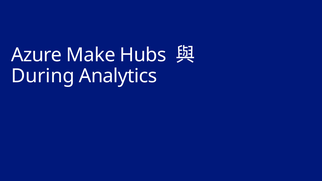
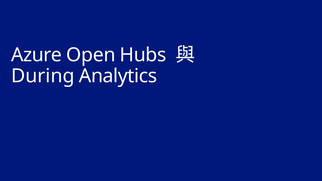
Make: Make -> Open
